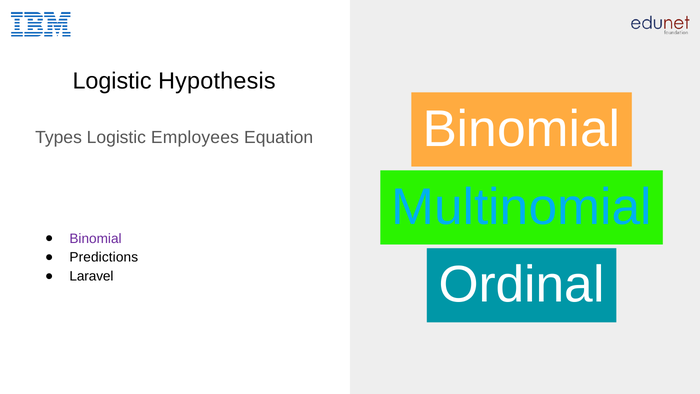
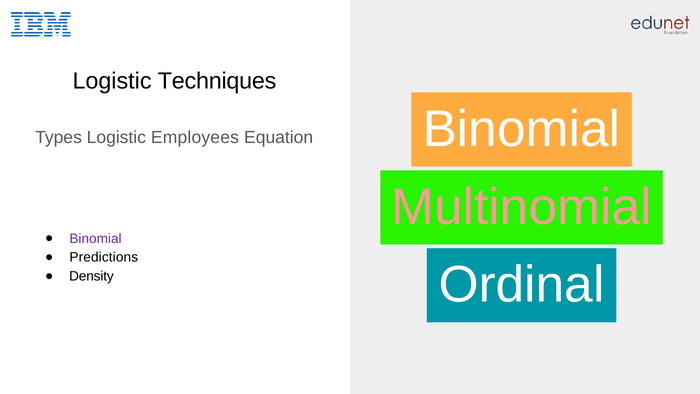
Hypothesis: Hypothesis -> Techniques
Multinomial colour: light blue -> pink
Laravel: Laravel -> Density
